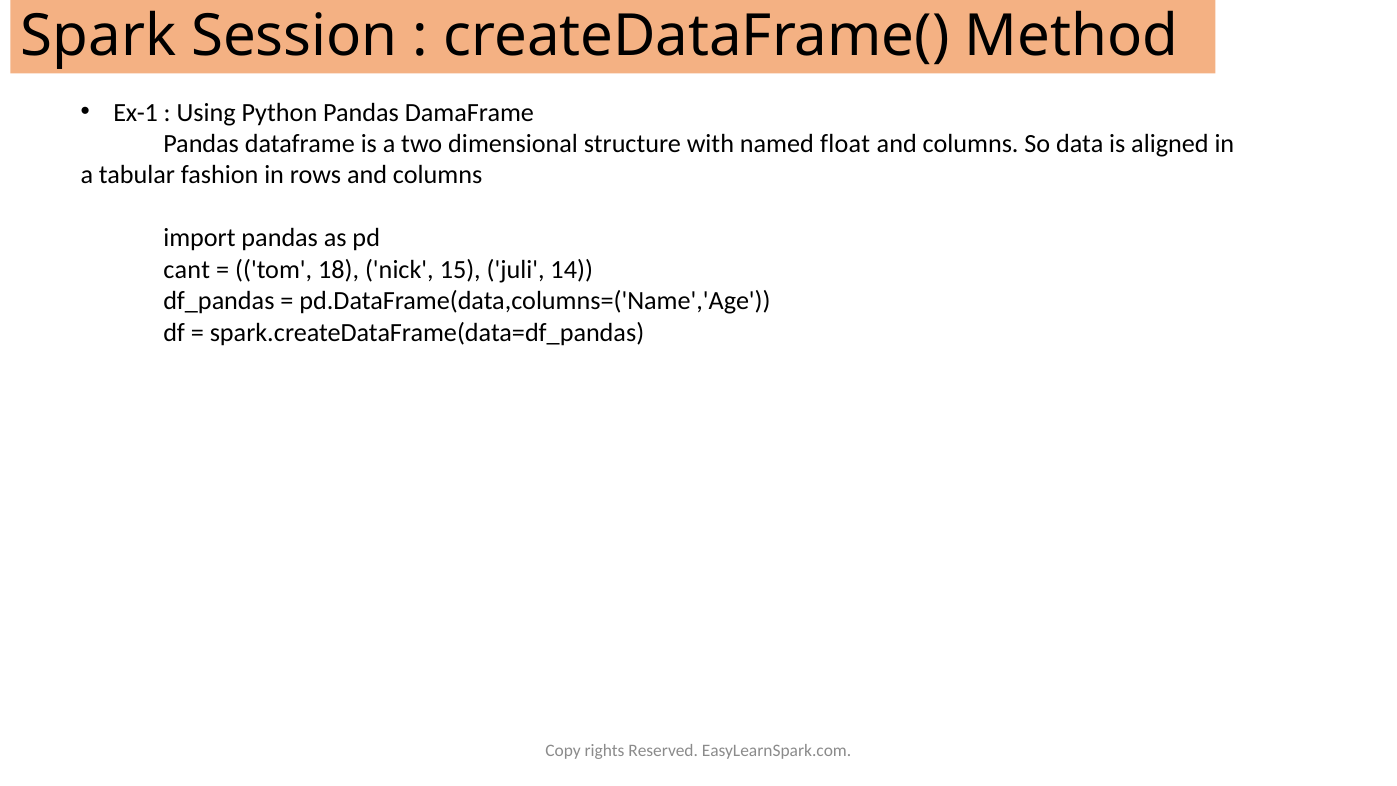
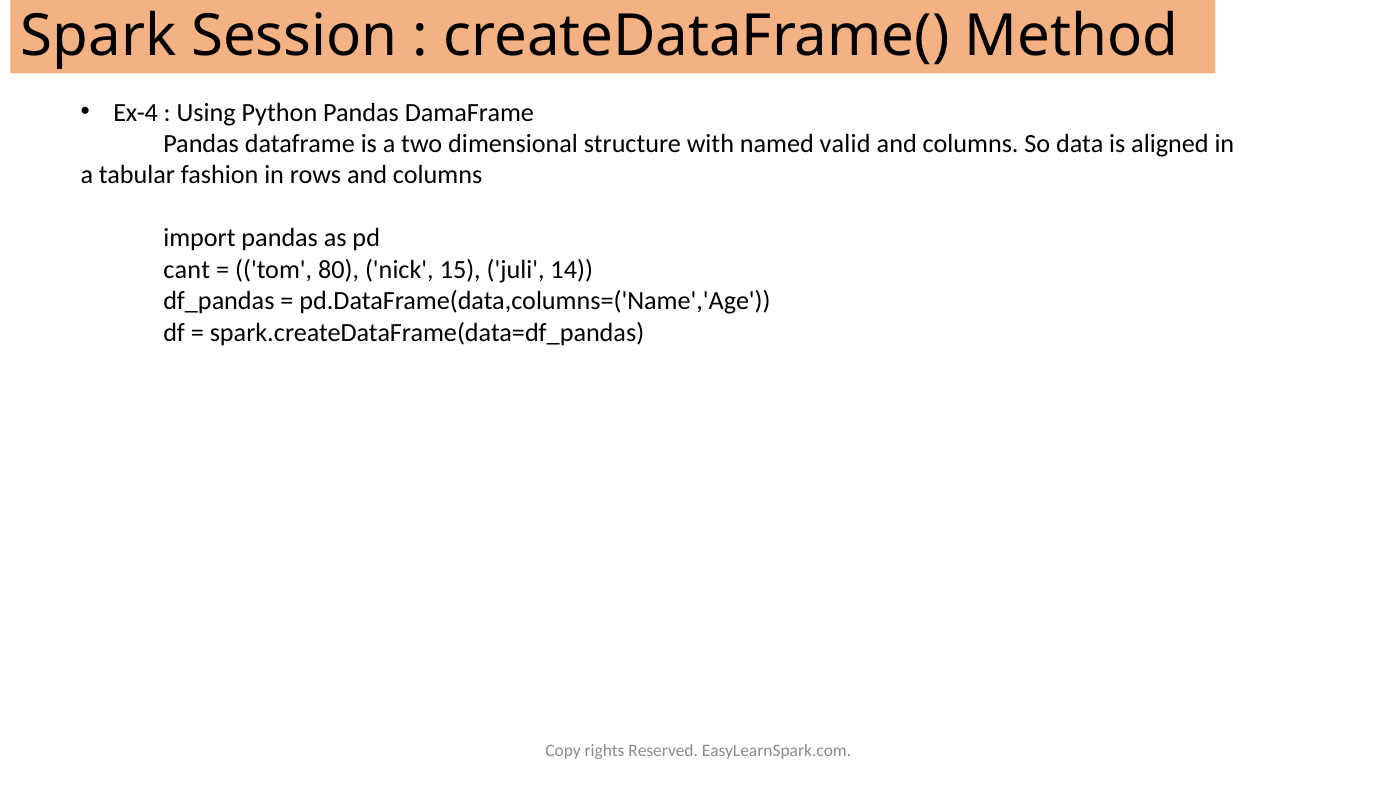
Ex-1: Ex-1 -> Ex-4
float: float -> valid
18: 18 -> 80
